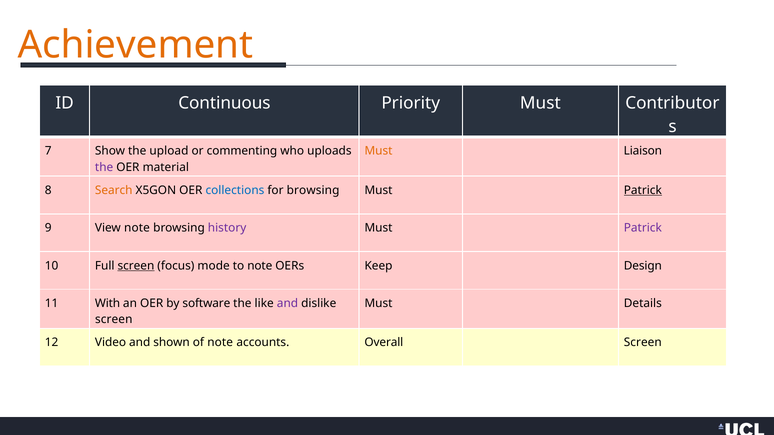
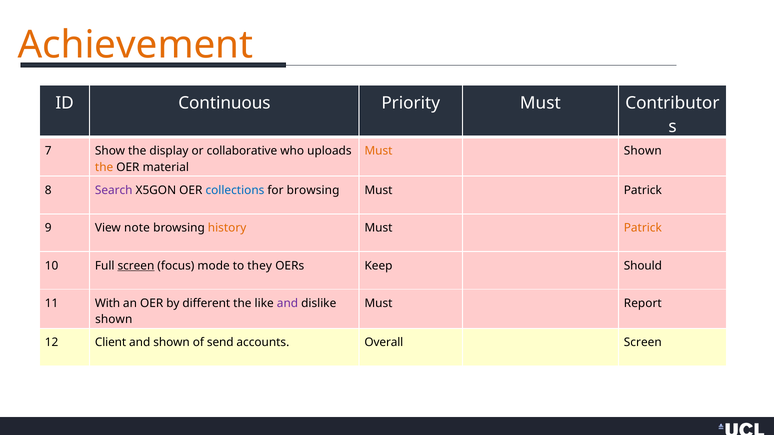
upload: upload -> display
commenting: commenting -> collaborative
Liaison at (643, 151): Liaison -> Shown
the at (104, 167) colour: purple -> orange
Search colour: orange -> purple
Patrick at (643, 190) underline: present -> none
history colour: purple -> orange
Patrick at (643, 228) colour: purple -> orange
to note: note -> they
Design: Design -> Should
software: software -> different
Details: Details -> Report
screen at (114, 320): screen -> shown
Video: Video -> Client
of note: note -> send
